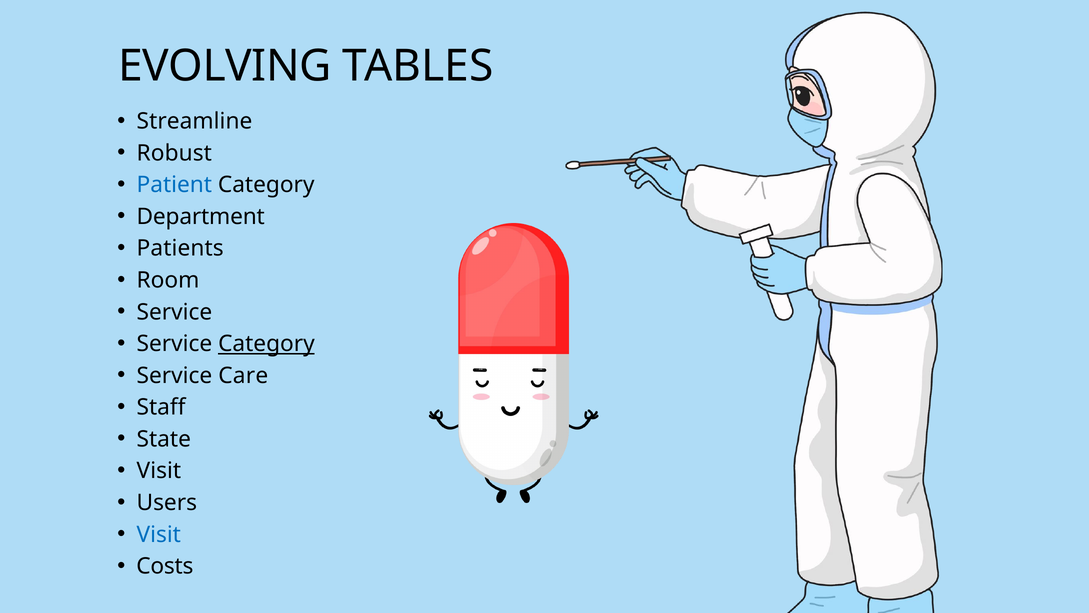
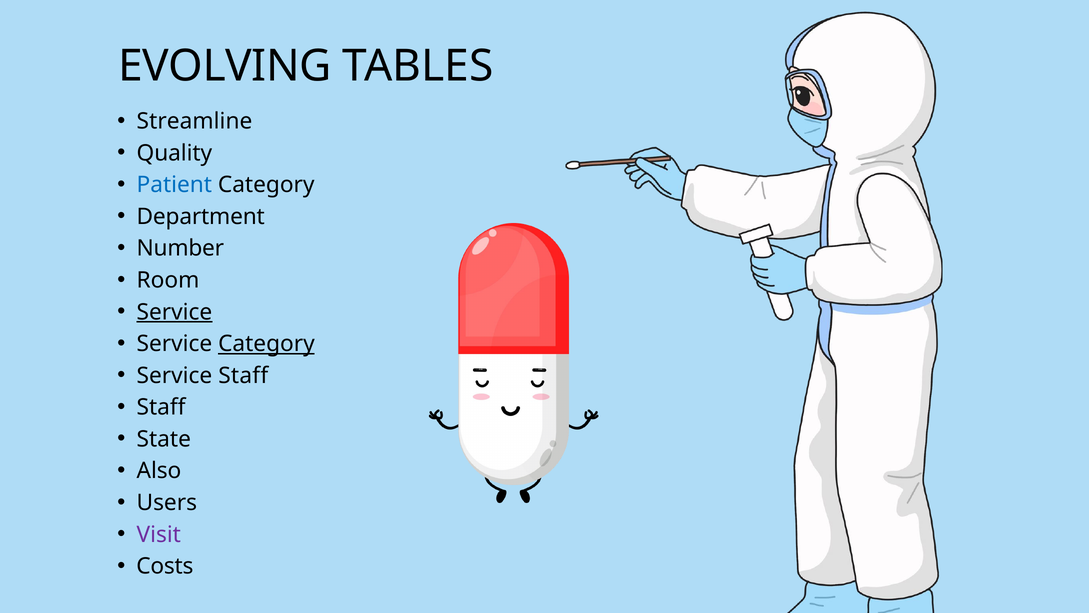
Robust: Robust -> Quality
Patients: Patients -> Number
Service at (174, 312) underline: none -> present
Service Care: Care -> Staff
Visit at (159, 471): Visit -> Also
Visit at (159, 534) colour: blue -> purple
